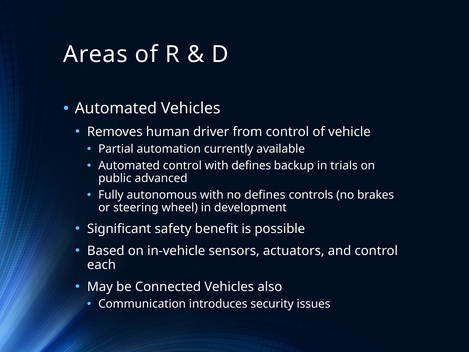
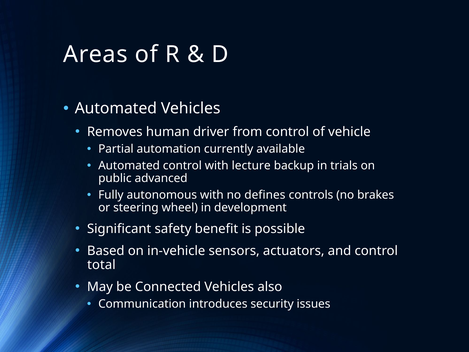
with defines: defines -> lecture
each: each -> total
